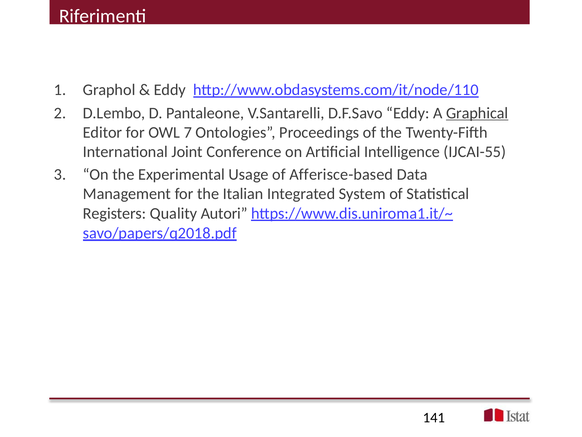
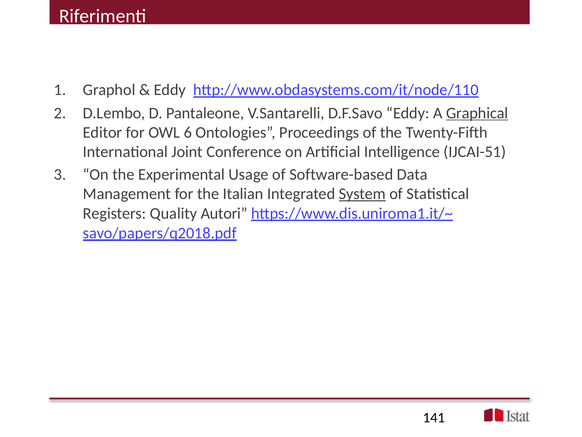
7: 7 -> 6
IJCAI-55: IJCAI-55 -> IJCAI-51
Afferisce-based: Afferisce-based -> Software-based
System underline: none -> present
